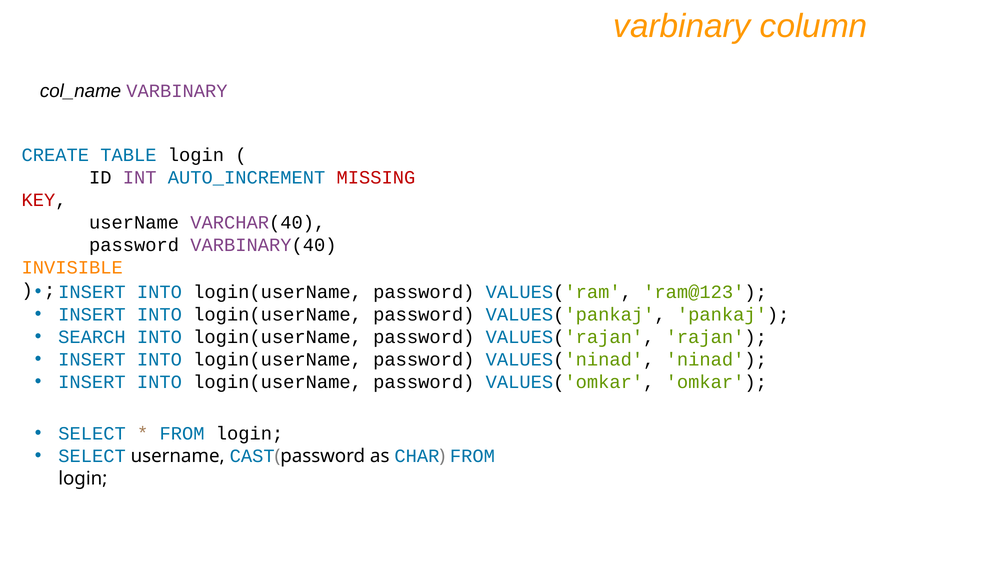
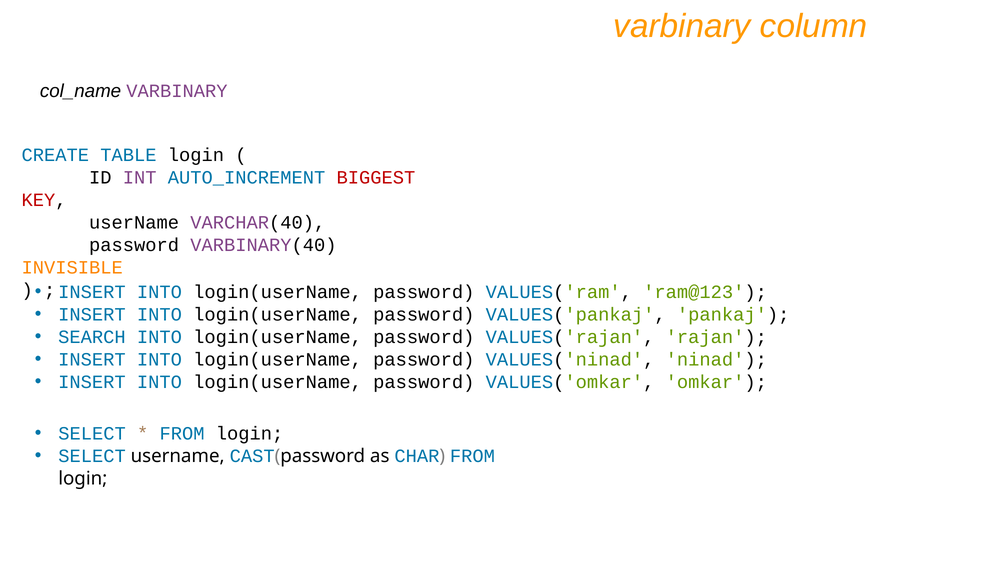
MISSING: MISSING -> BIGGEST
